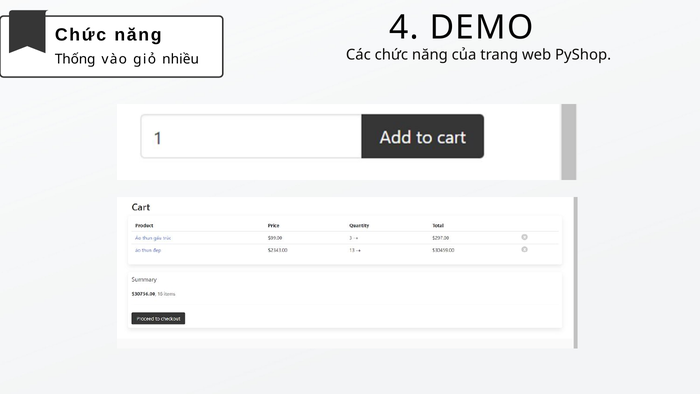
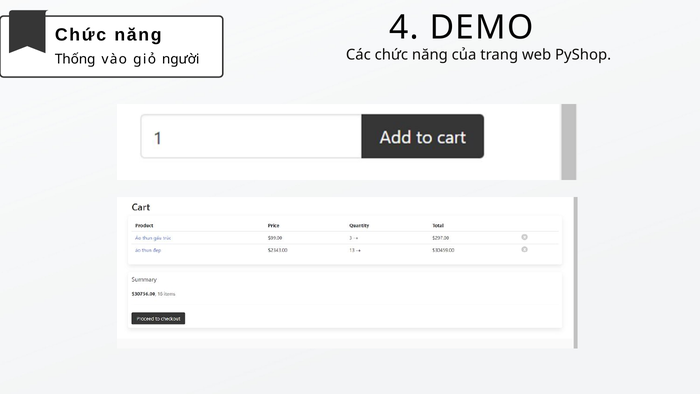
nhiều: nhiều -> người
